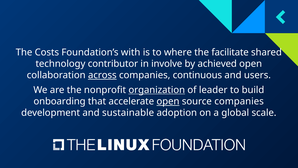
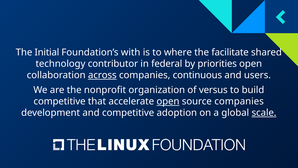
Costs: Costs -> Initial
involve: involve -> federal
achieved: achieved -> priorities
organization underline: present -> none
leader: leader -> versus
onboarding at (60, 101): onboarding -> competitive
and sustainable: sustainable -> competitive
scale underline: none -> present
